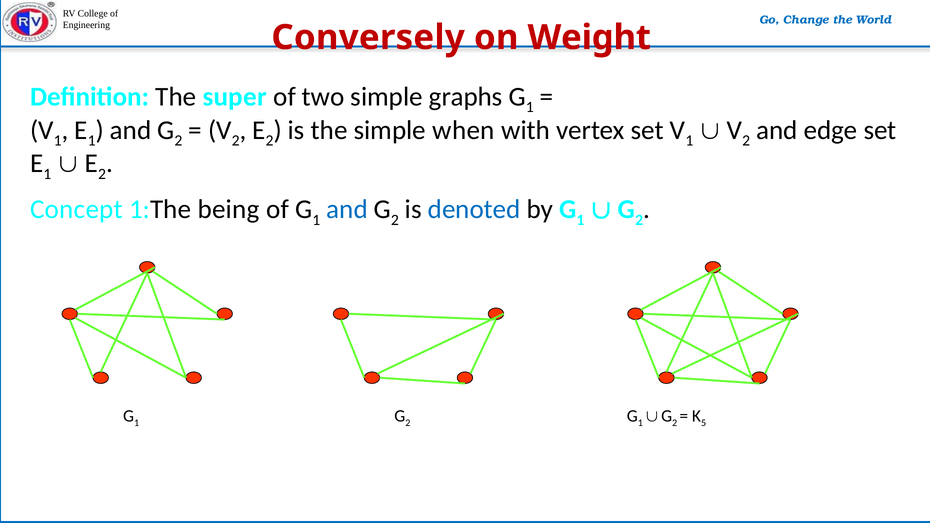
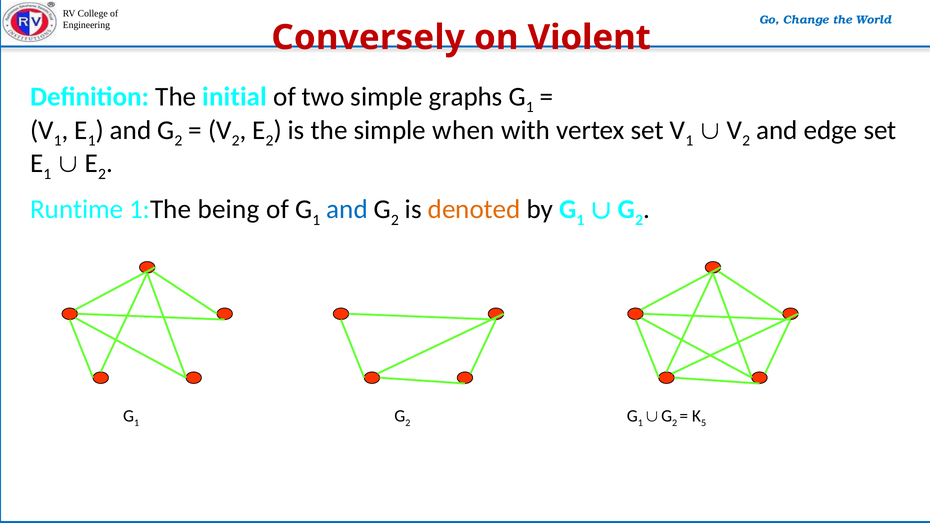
Weight: Weight -> Violent
super: super -> initial
Concept: Concept -> Runtime
denoted colour: blue -> orange
